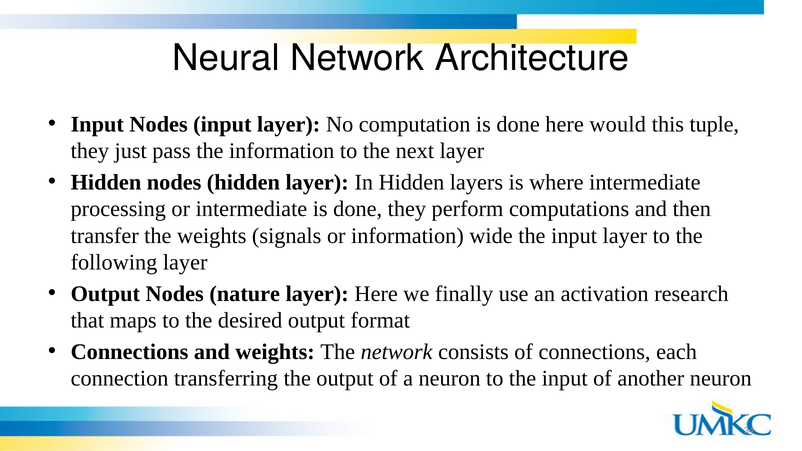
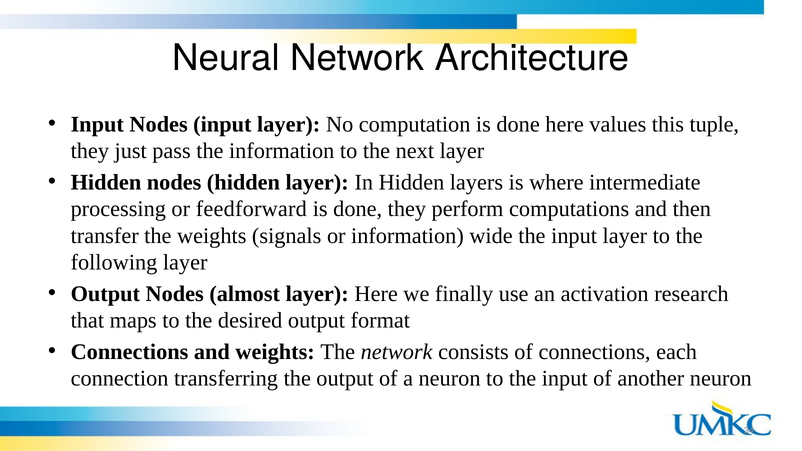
would: would -> values
or intermediate: intermediate -> feedforward
nature: nature -> almost
